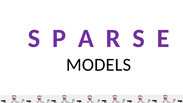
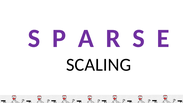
MODELS: MODELS -> SCALING
